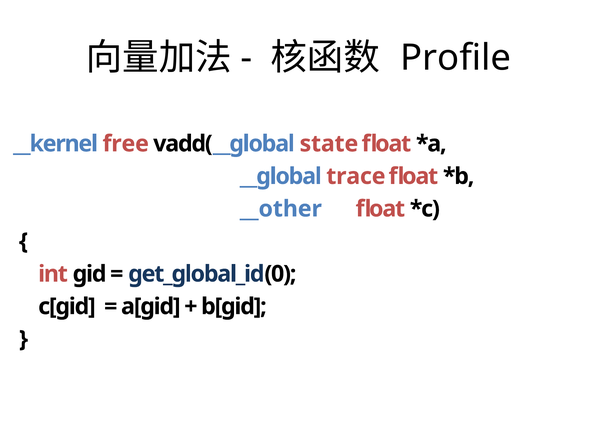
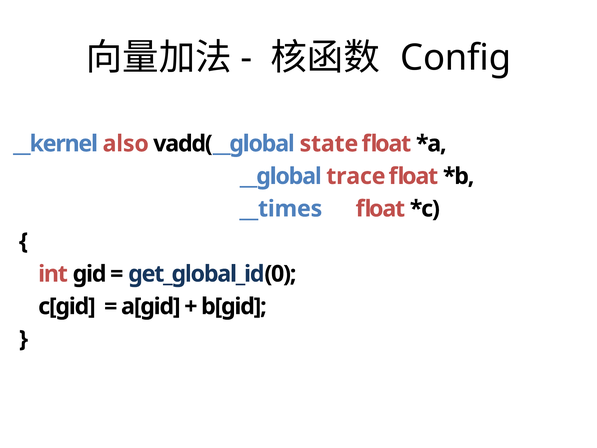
Profile: Profile -> Config
free: free -> also
__other: __other -> __times
